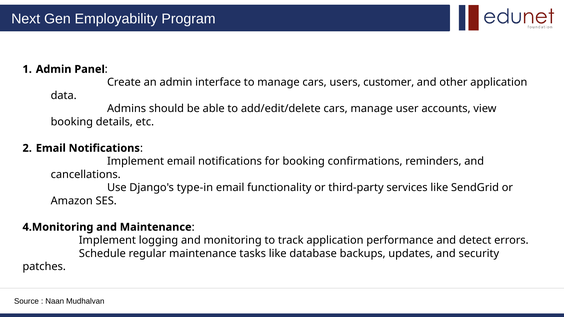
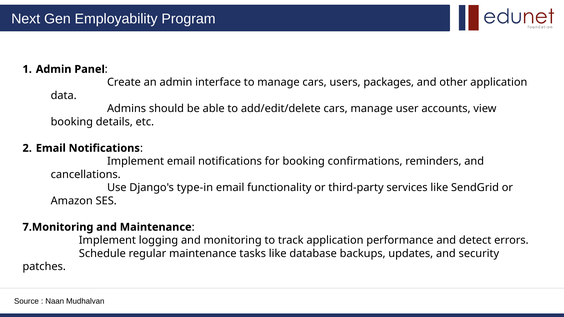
customer: customer -> packages
4.Monitoring: 4.Monitoring -> 7.Monitoring
